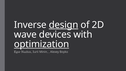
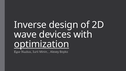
design underline: present -> none
